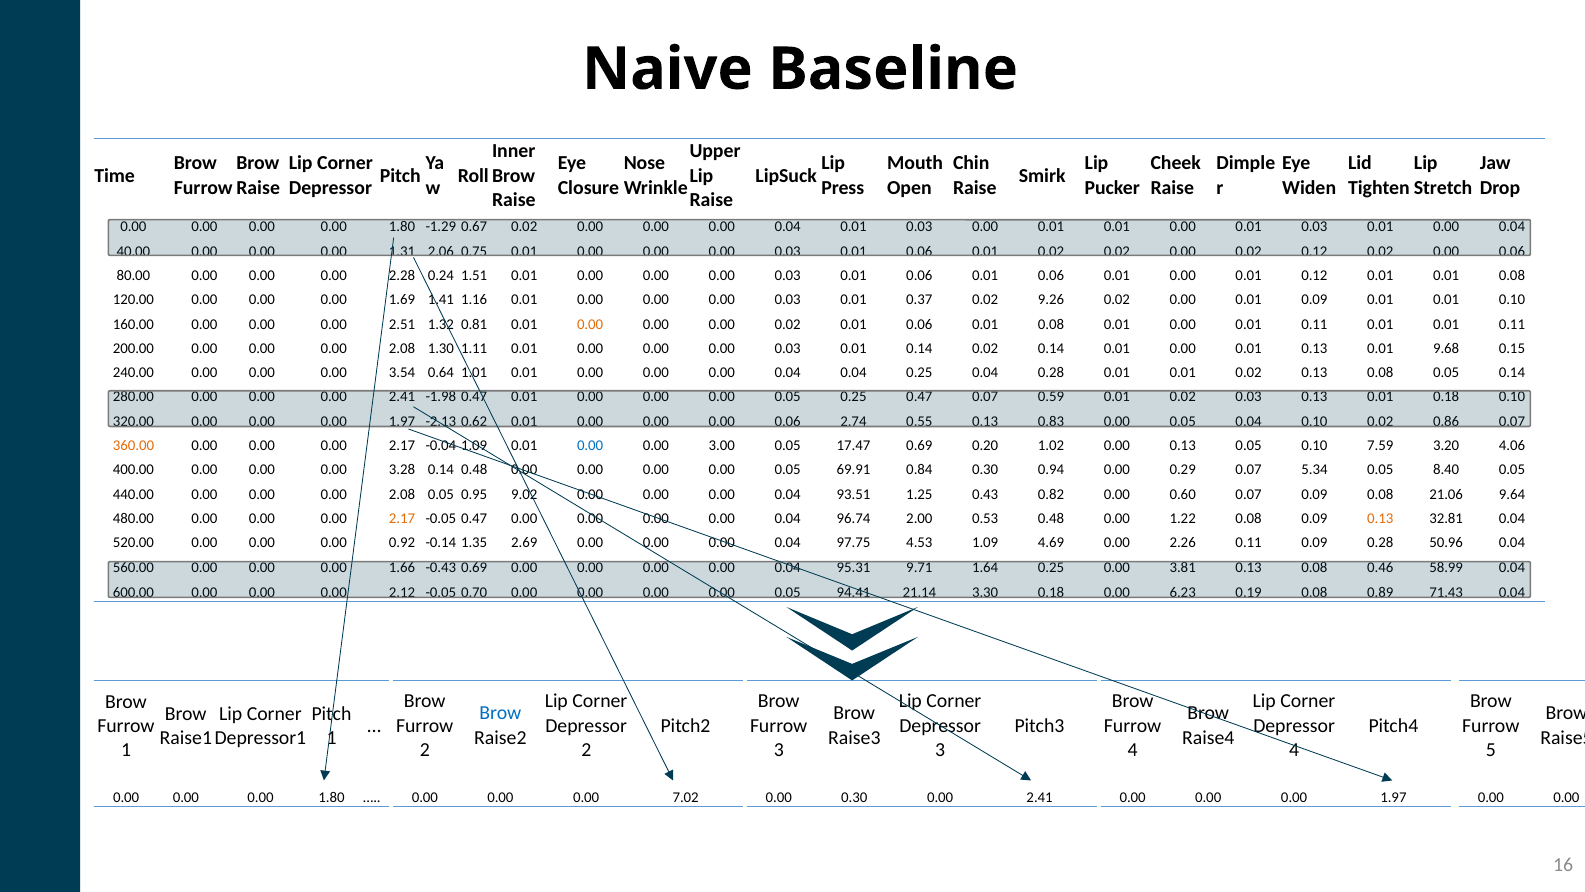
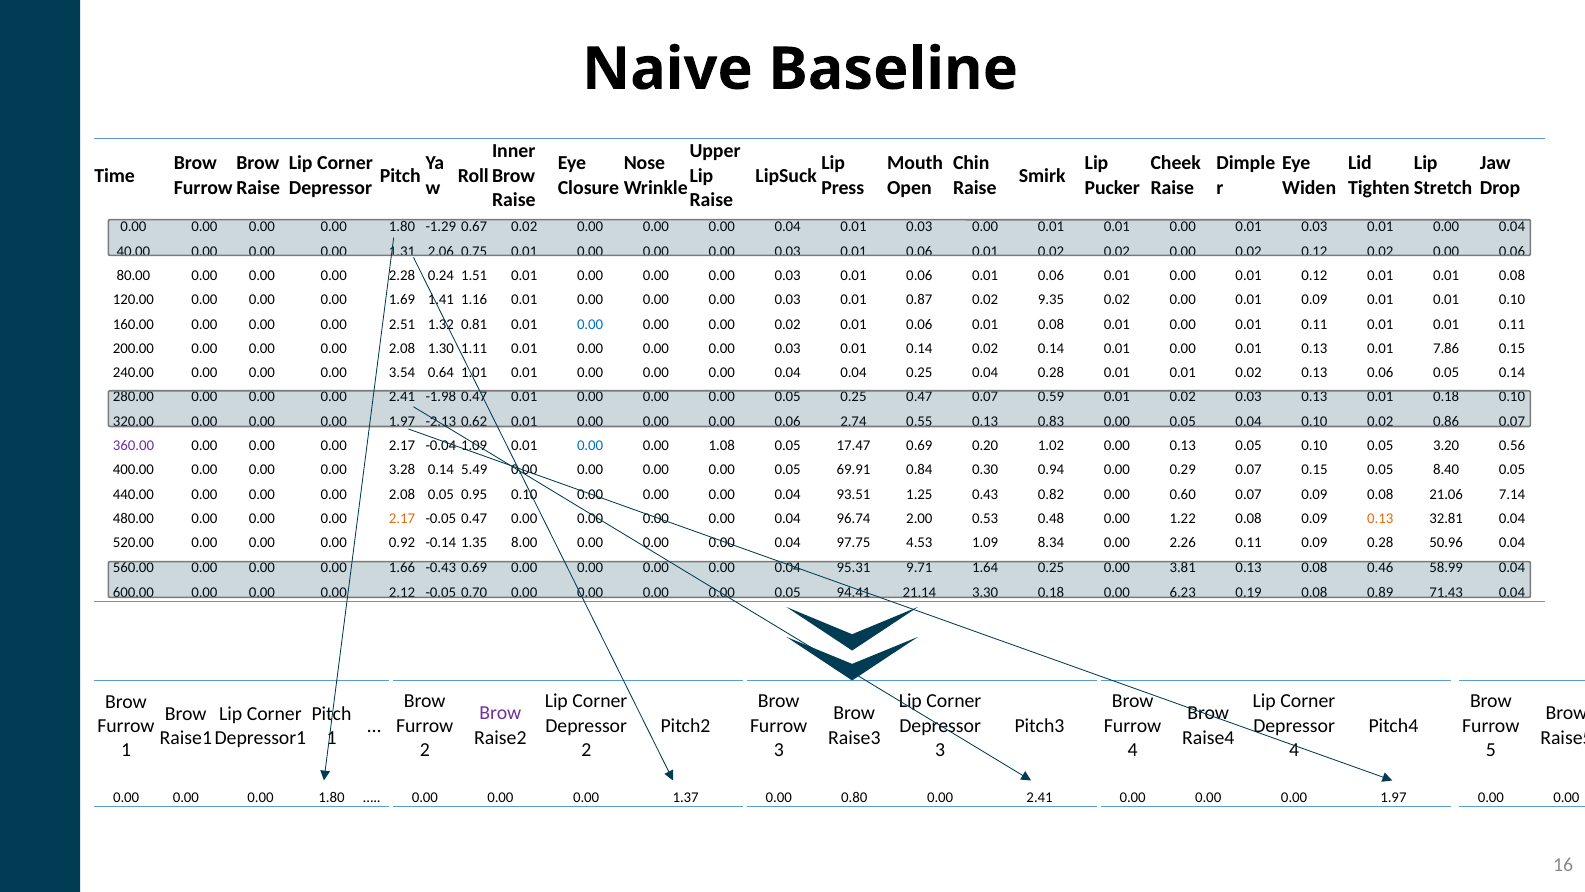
0.37: 0.37 -> 0.87
9.26: 9.26 -> 9.35
0.00 at (590, 324) colour: orange -> blue
9.68: 9.68 -> 7.86
0.02 0.13 0.08: 0.08 -> 0.06
360.00 colour: orange -> purple
3.00: 3.00 -> 1.08
0.10 7.59: 7.59 -> 0.05
4.06: 4.06 -> 0.56
0.14 0.48: 0.48 -> 5.49
0.07 5.34: 5.34 -> 0.15
0.95 9.02: 9.02 -> 0.10
9.64: 9.64 -> 7.14
2.69: 2.69 -> 8.00
4.69: 4.69 -> 8.34
Brow at (500, 713) colour: blue -> purple
7.02: 7.02 -> 1.37
0.00 0.30: 0.30 -> 0.80
